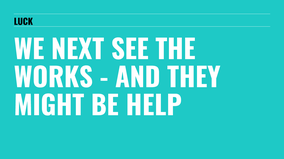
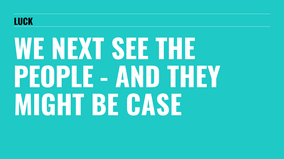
WORKS: WORKS -> PEOPLE
HELP: HELP -> CASE
